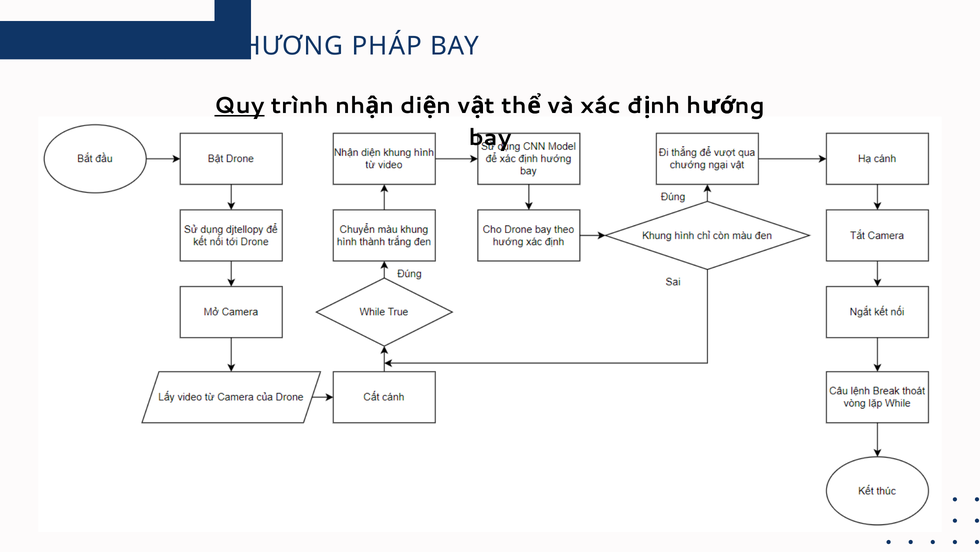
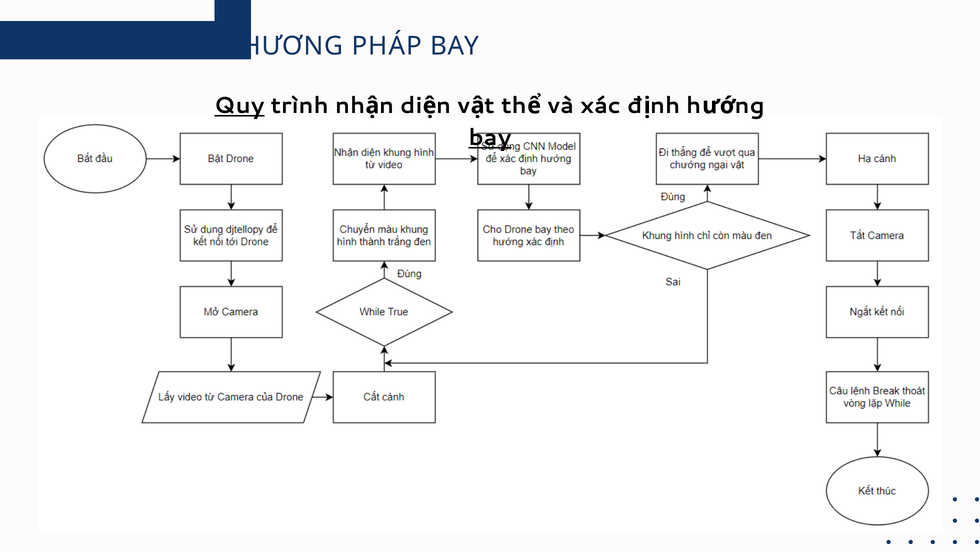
bay at (490, 137) underline: none -> present
